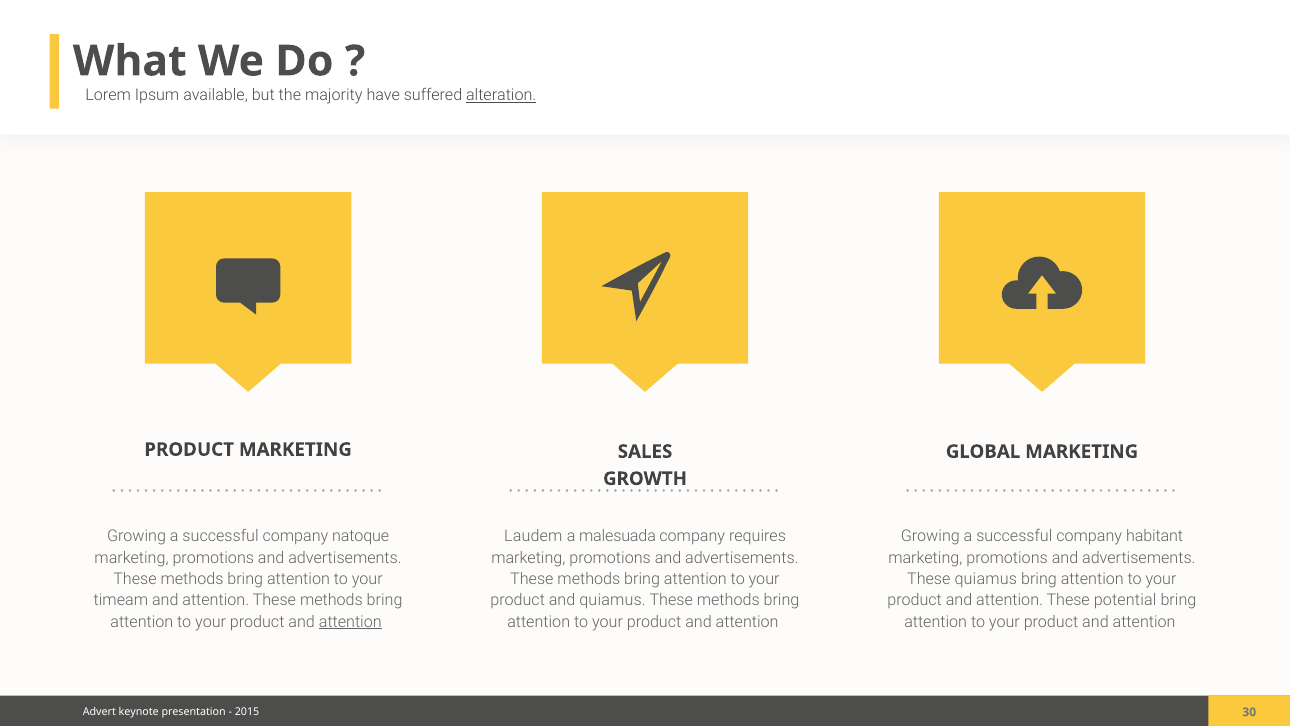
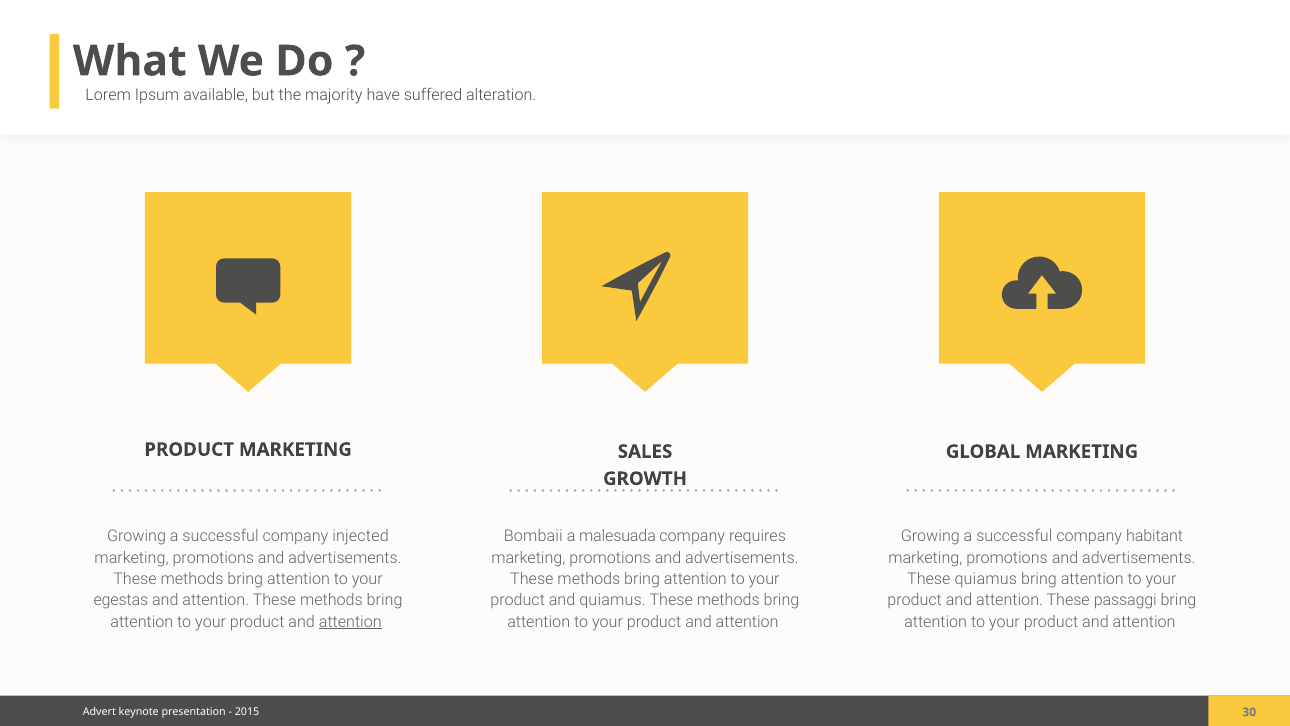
alteration underline: present -> none
natoque: natoque -> injected
Laudem: Laudem -> Bombaii
timeam: timeam -> egestas
potential: potential -> passaggi
